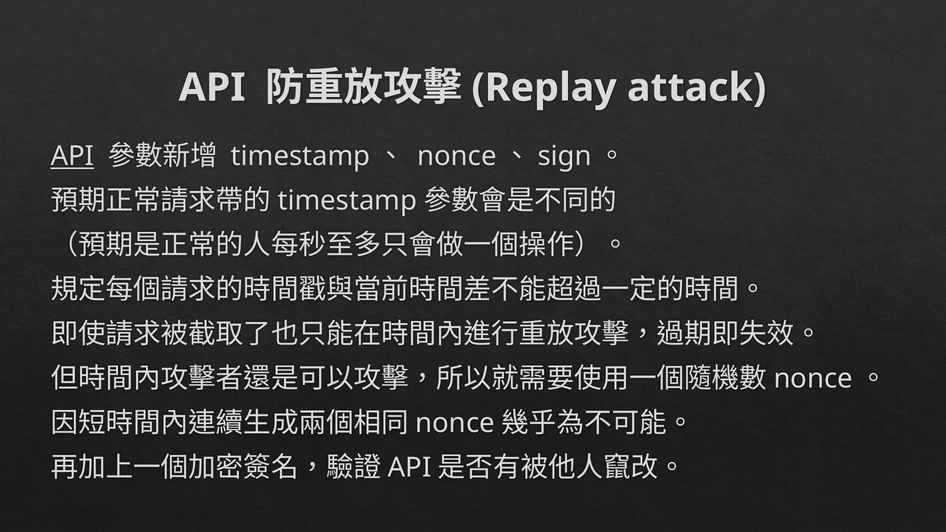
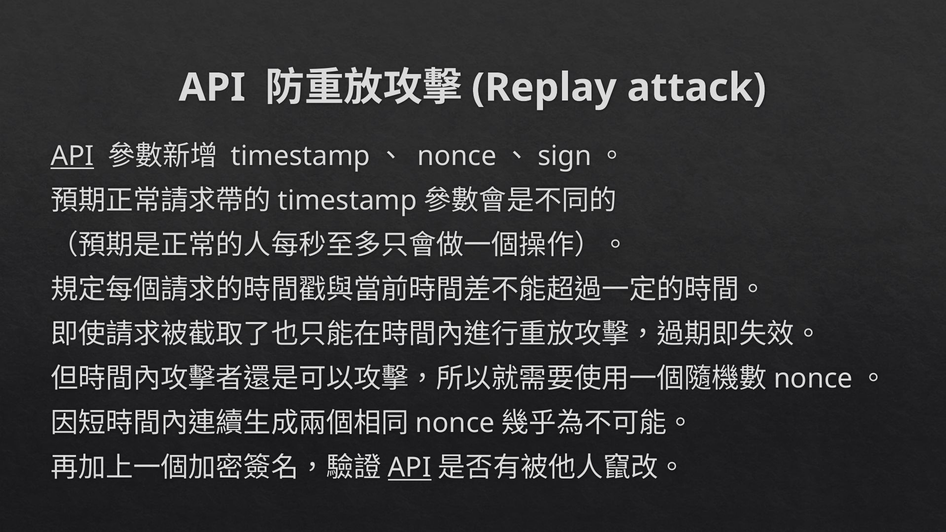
API at (410, 468) underline: none -> present
